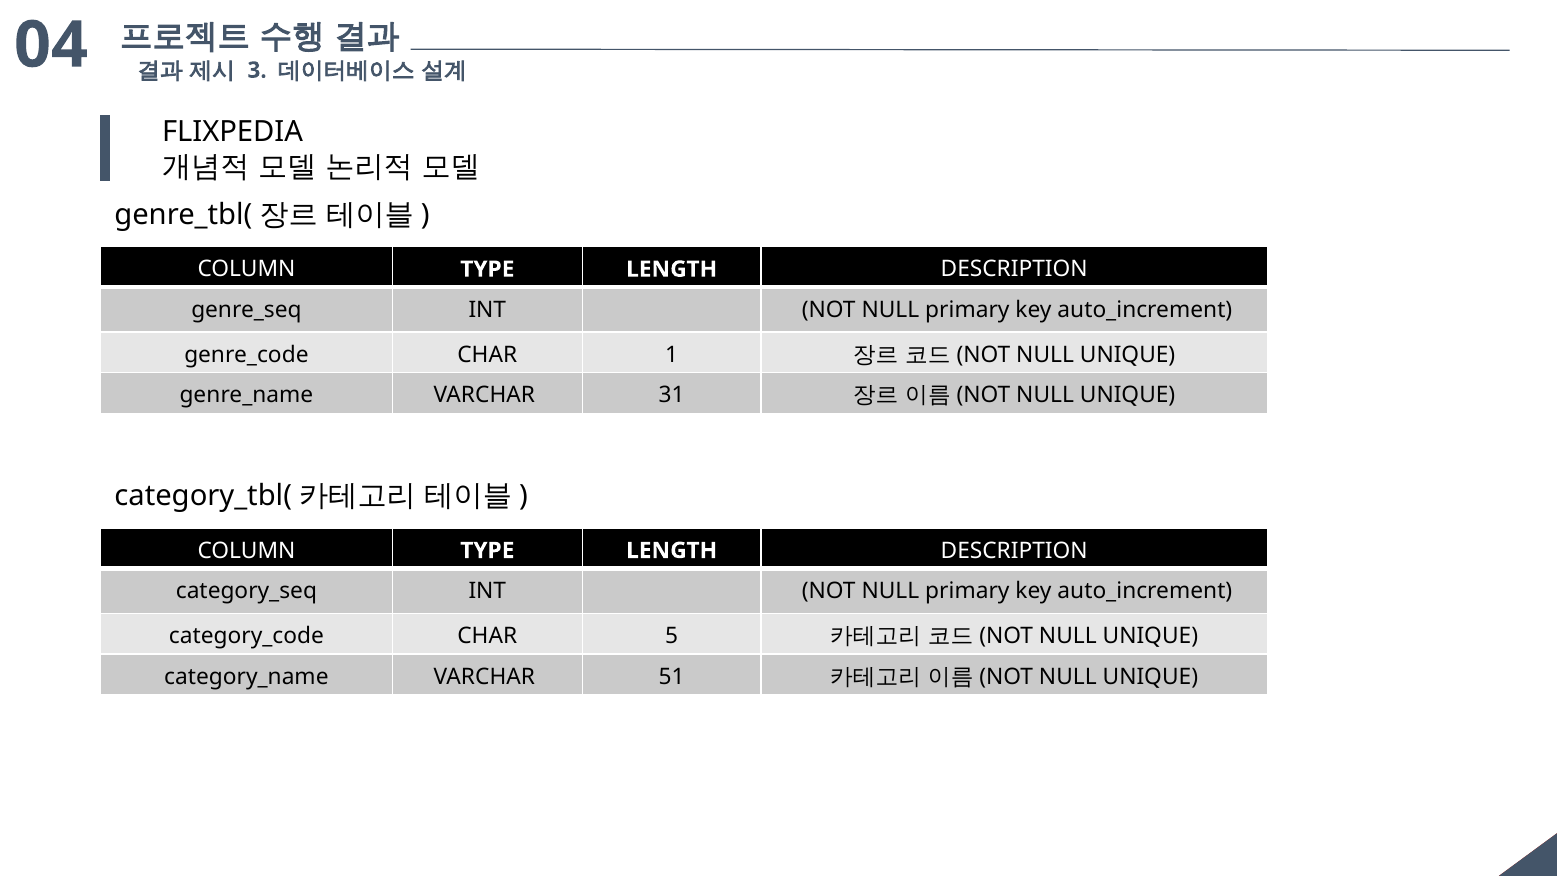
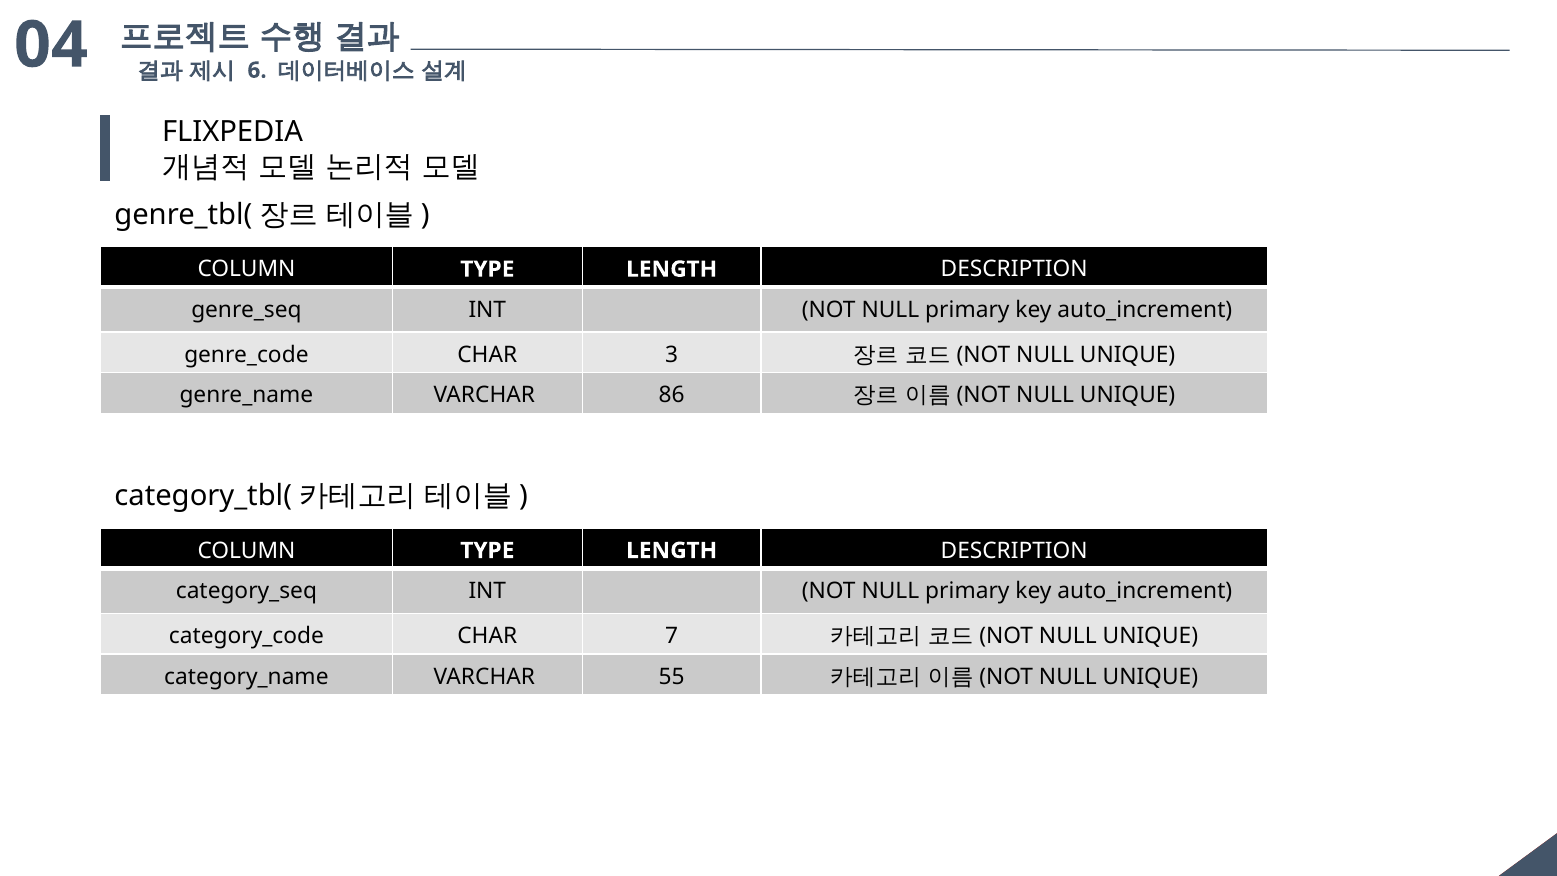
3: 3 -> 6
1: 1 -> 3
31: 31 -> 86
5: 5 -> 7
51: 51 -> 55
